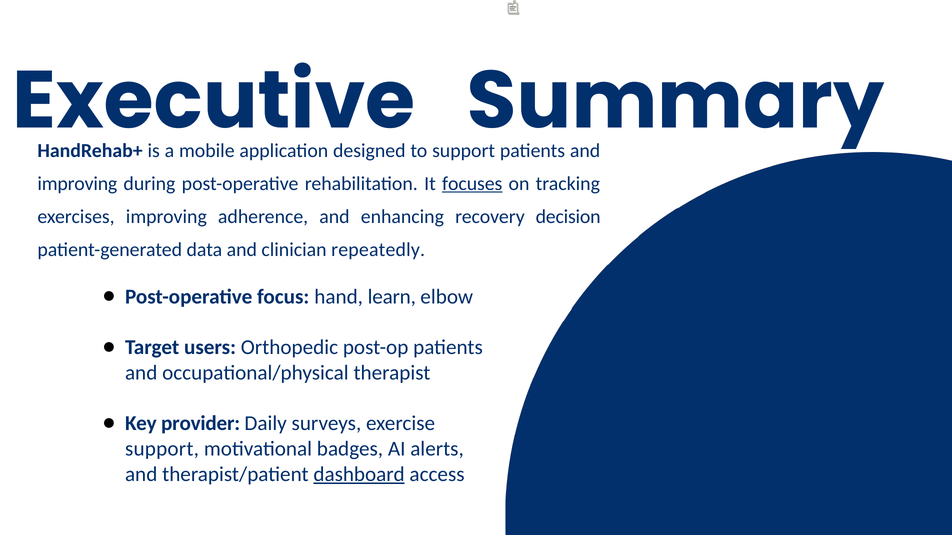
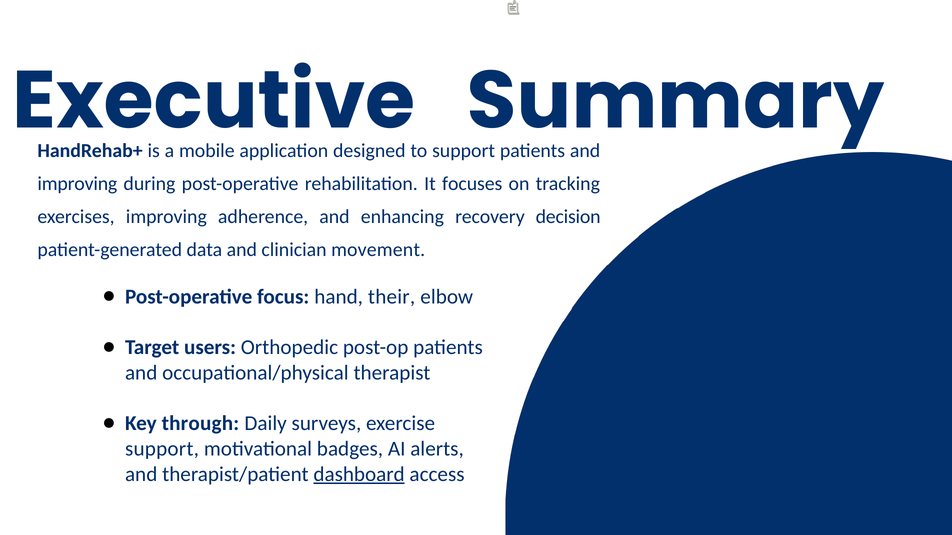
focuses underline: present -> none
repeatedly: repeatedly -> movement
learn: learn -> their
provider: provider -> through
